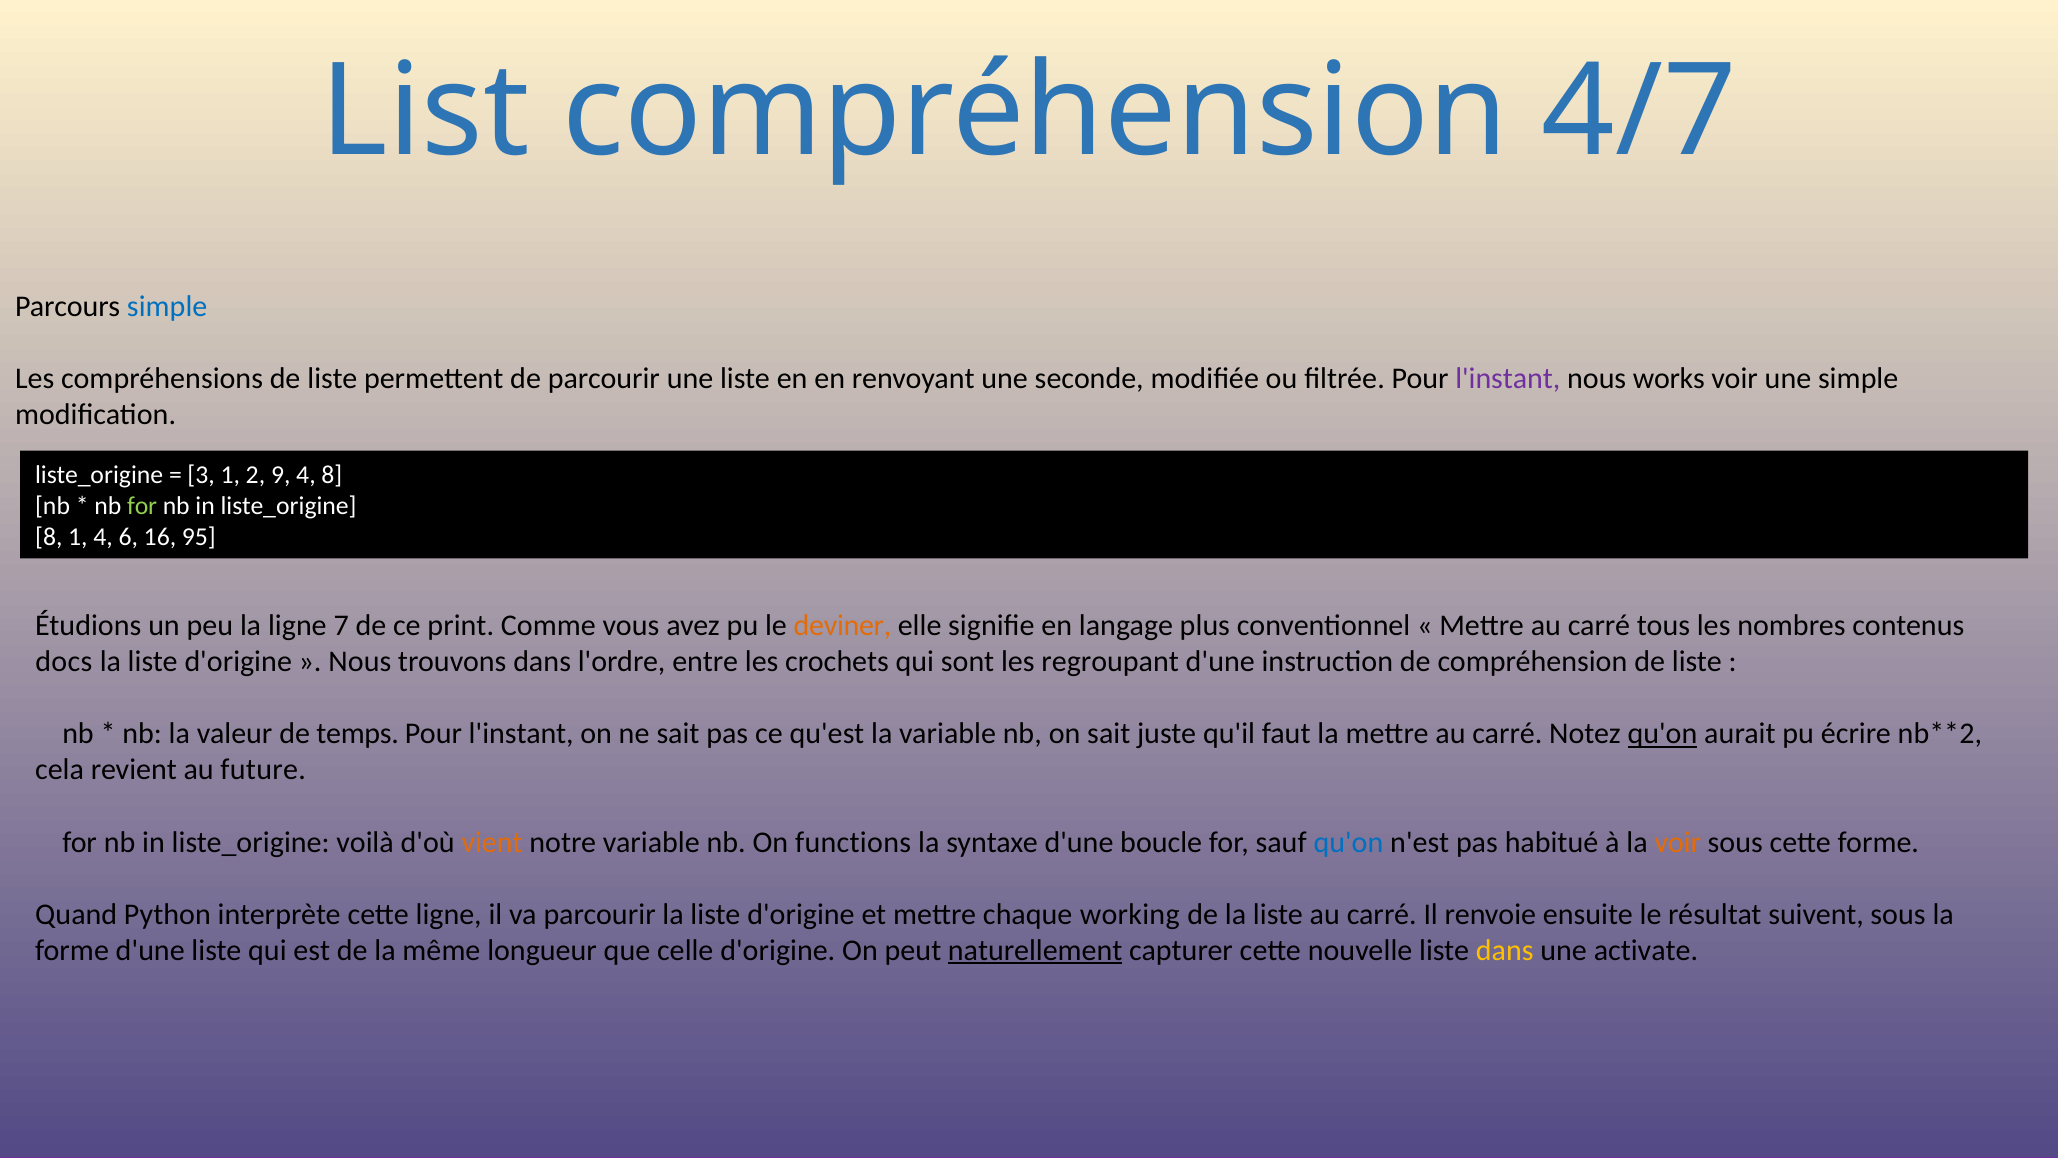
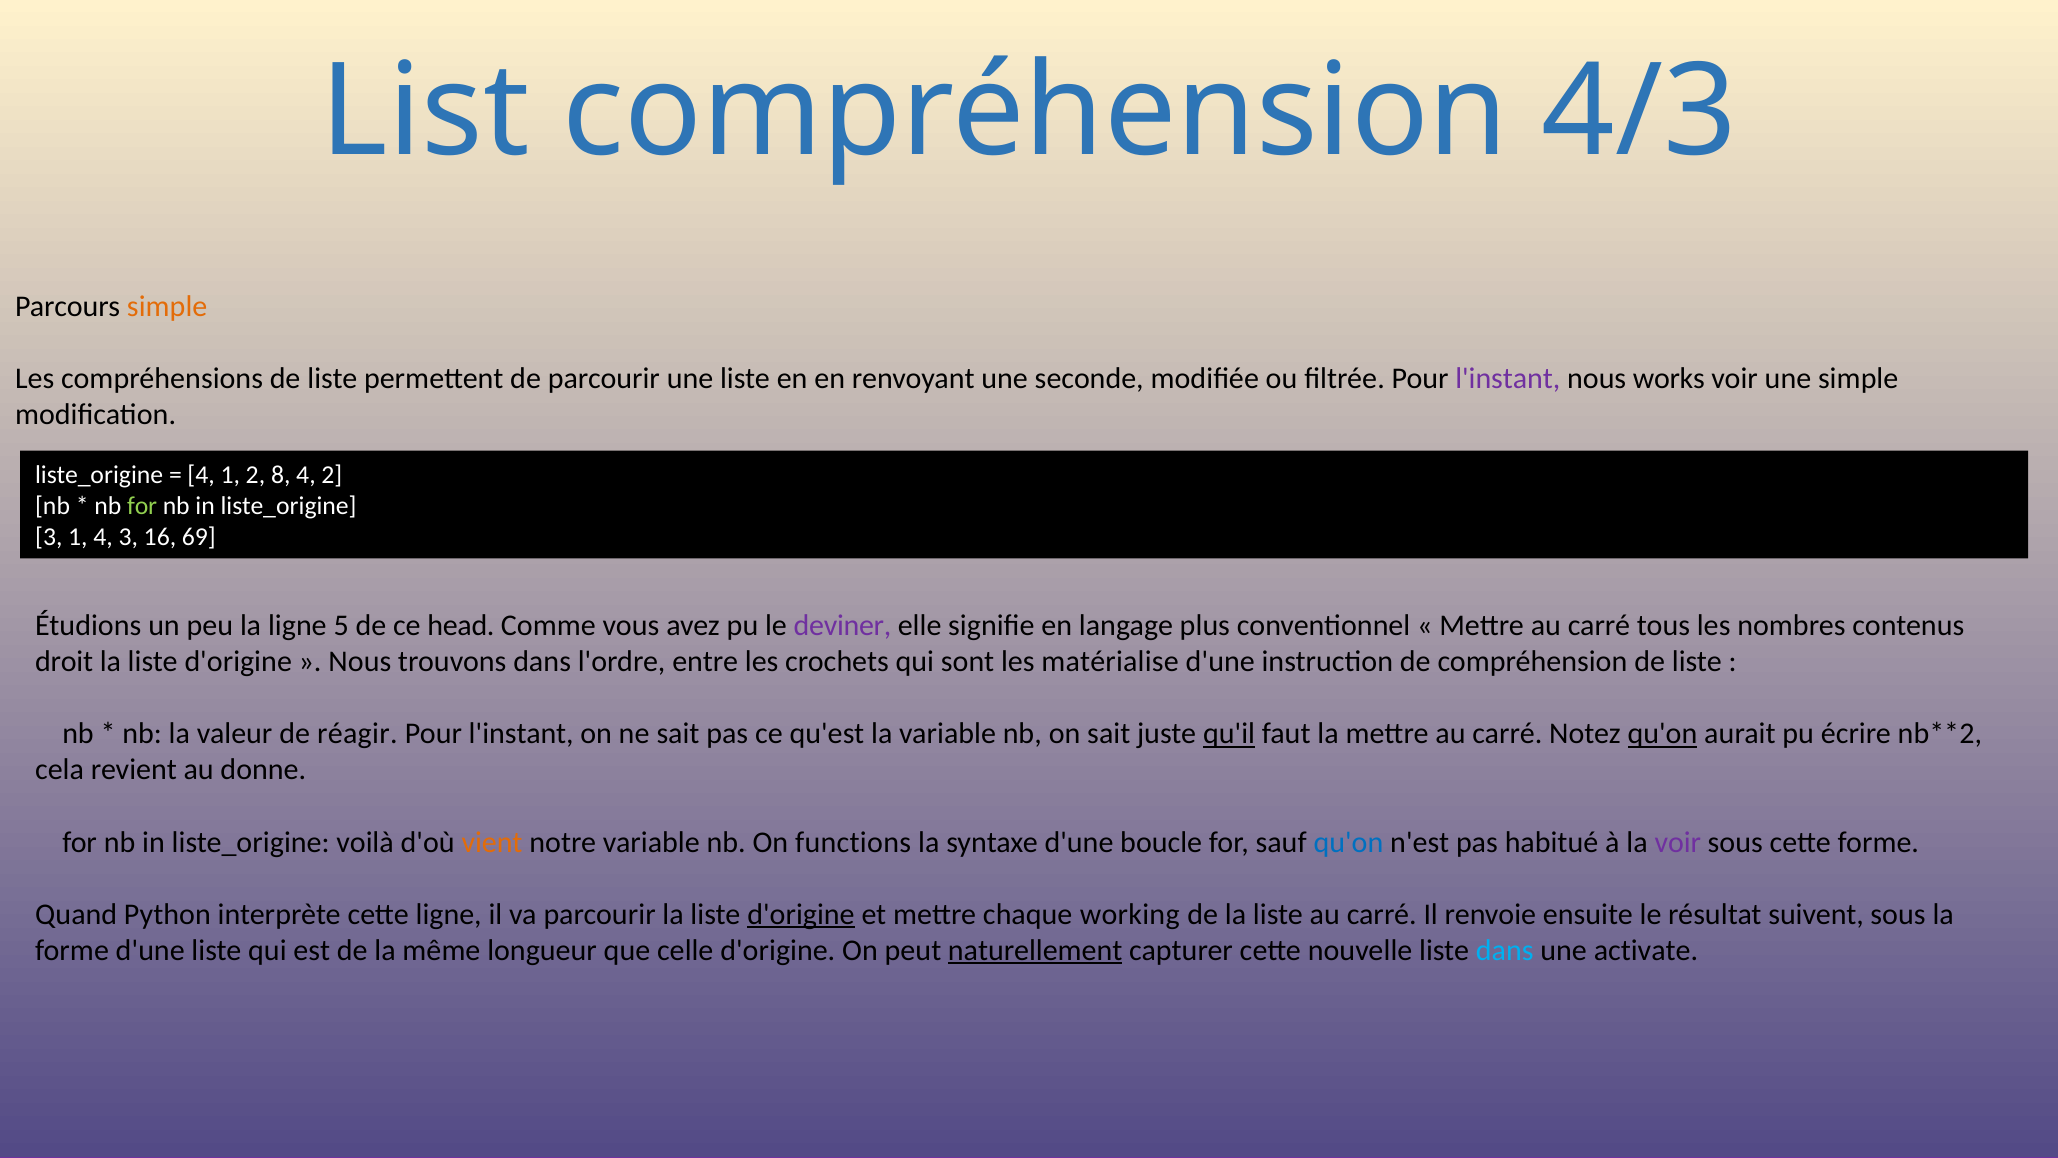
4/7: 4/7 -> 4/3
simple at (167, 306) colour: blue -> orange
3 at (201, 475): 3 -> 4
9: 9 -> 8
4 8: 8 -> 2
8 at (49, 537): 8 -> 3
4 6: 6 -> 3
95: 95 -> 69
7: 7 -> 5
print: print -> head
deviner colour: orange -> purple
docs: docs -> droit
regroupant: regroupant -> matérialise
temps: temps -> réagir
qu'il underline: none -> present
future: future -> donne
voir at (1678, 842) colour: orange -> purple
d'origine at (801, 914) underline: none -> present
dans at (1505, 950) colour: yellow -> light blue
